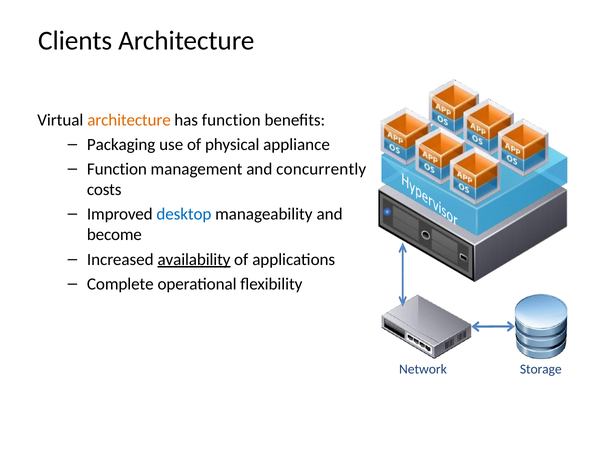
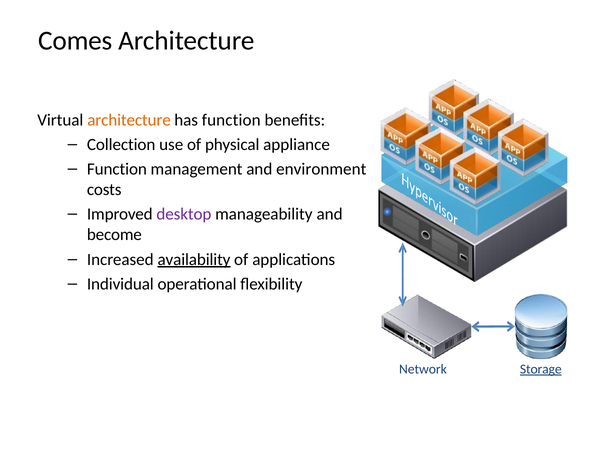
Clients: Clients -> Comes
Packaging: Packaging -> Collection
concurrently: concurrently -> environment
desktop colour: blue -> purple
Complete: Complete -> Individual
Storage underline: none -> present
